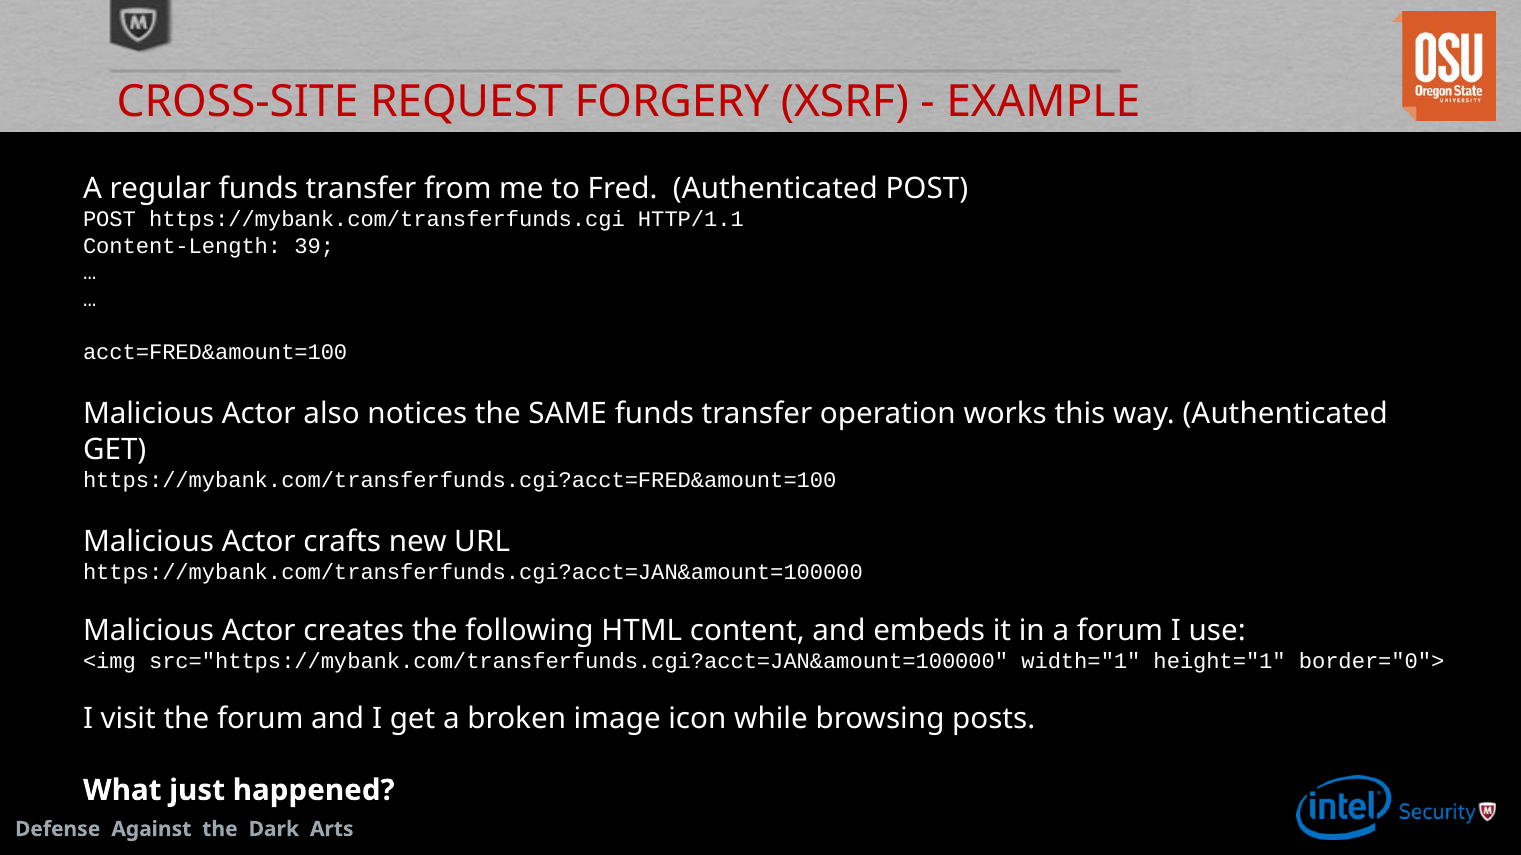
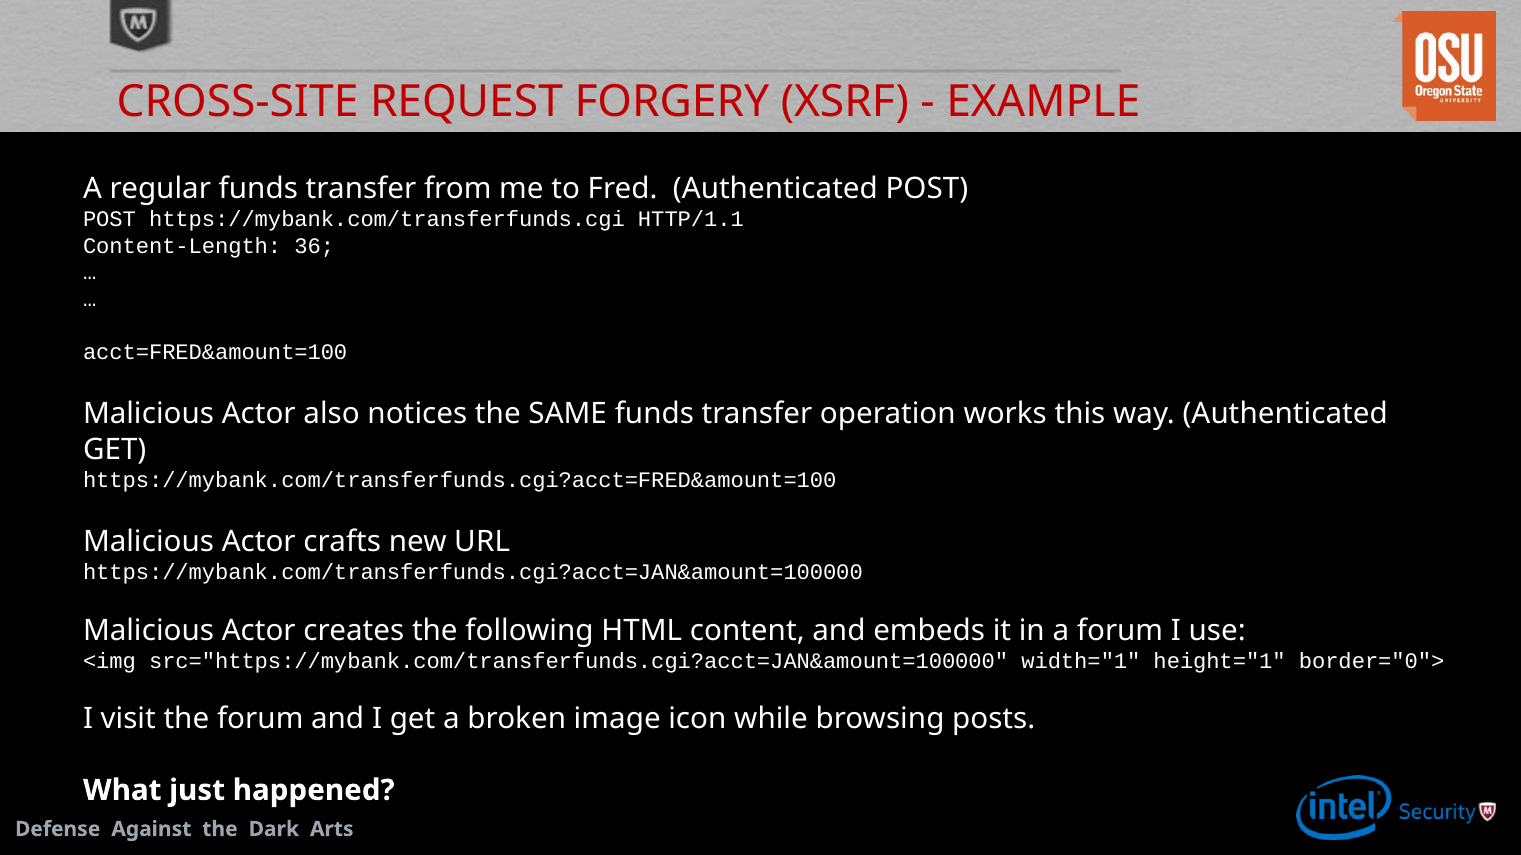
39: 39 -> 36
